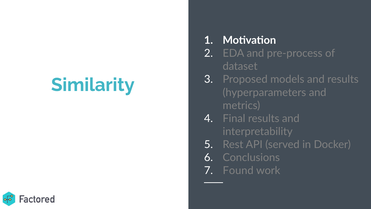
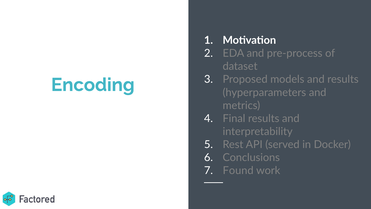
Similarity: Similarity -> Encoding
